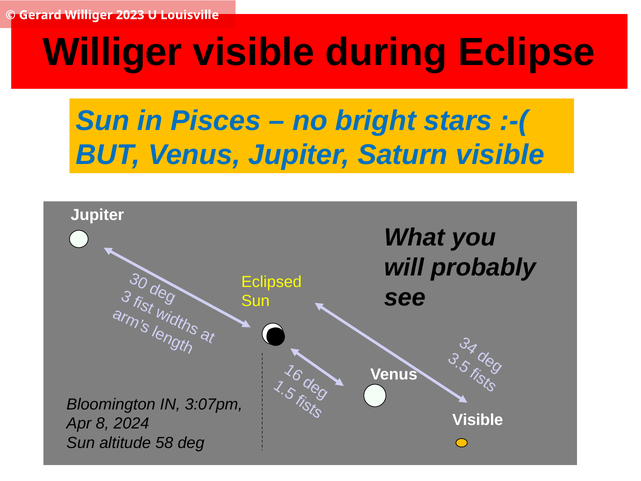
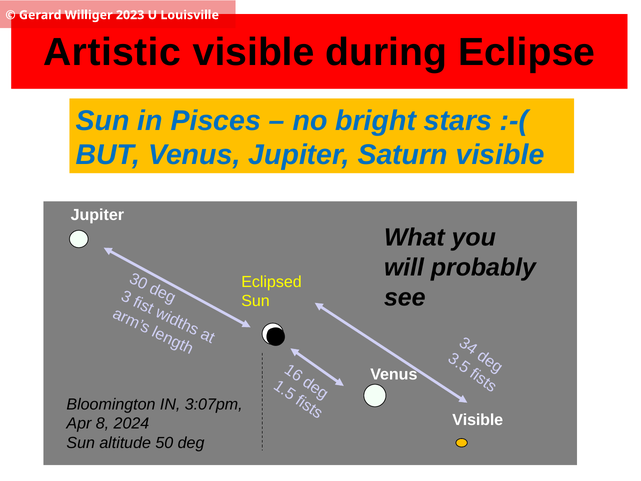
Williger at (112, 52): Williger -> Artistic
58: 58 -> 50
